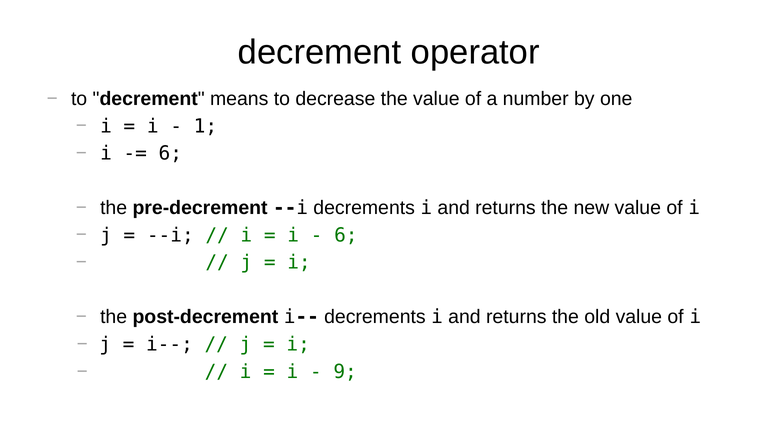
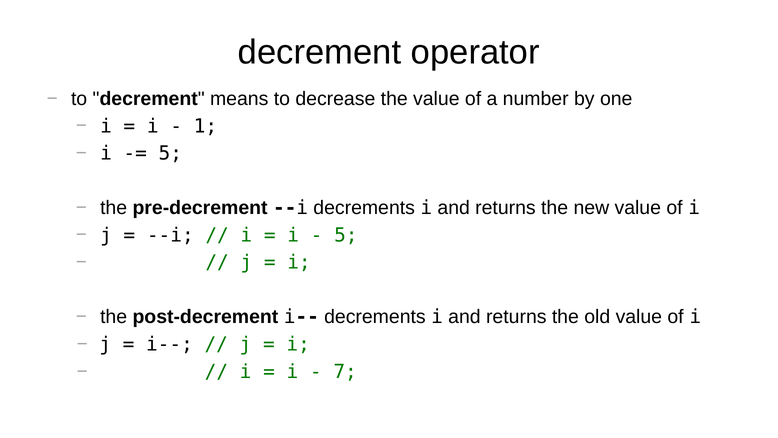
6 at (170, 153): 6 -> 5
6 at (346, 235): 6 -> 5
9: 9 -> 7
